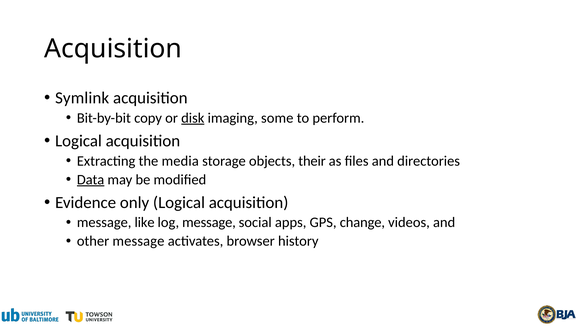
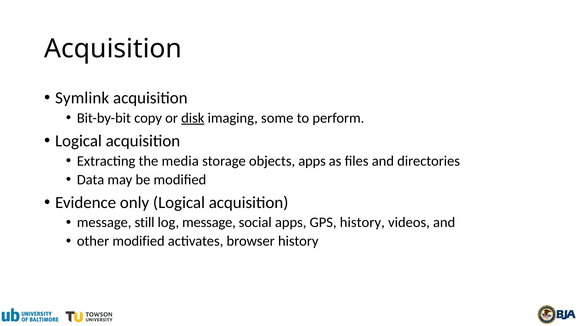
objects their: their -> apps
Data underline: present -> none
like: like -> still
GPS change: change -> history
other message: message -> modified
